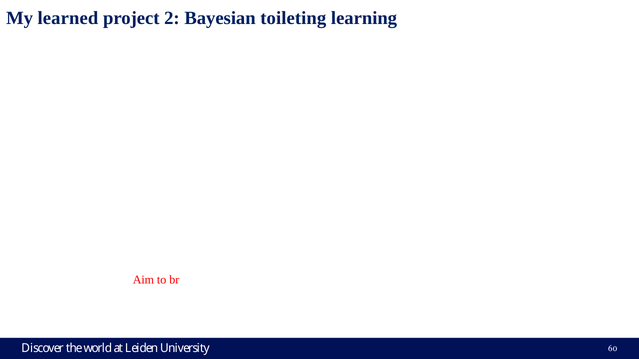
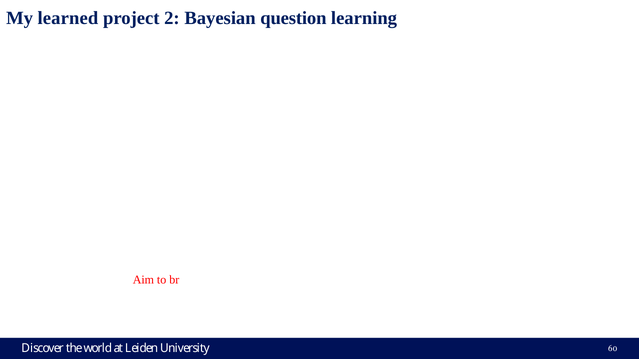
toileting: toileting -> question
